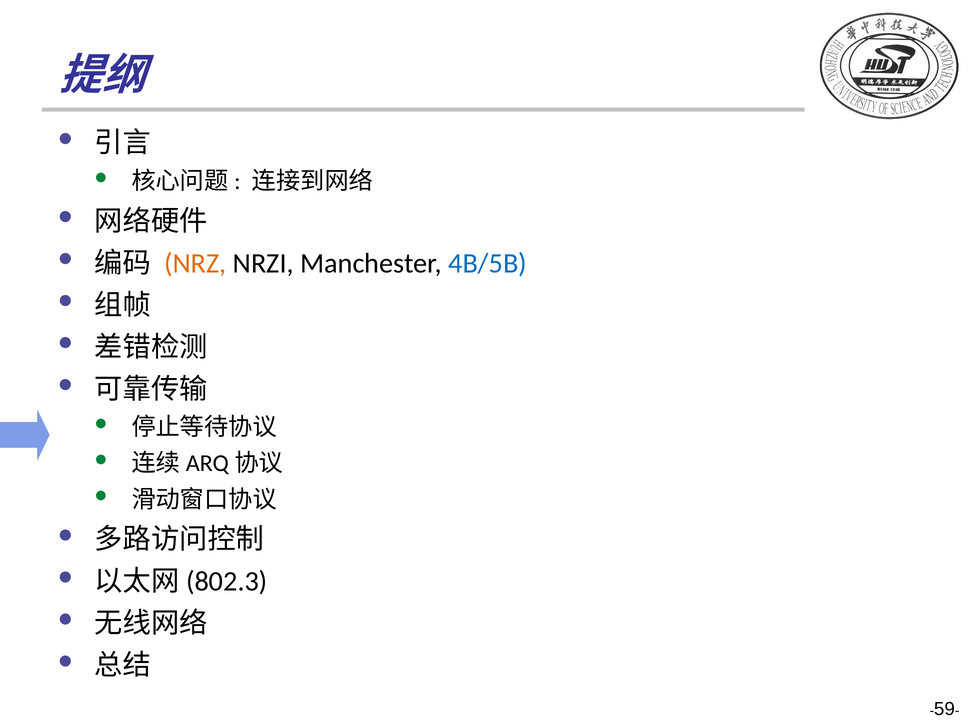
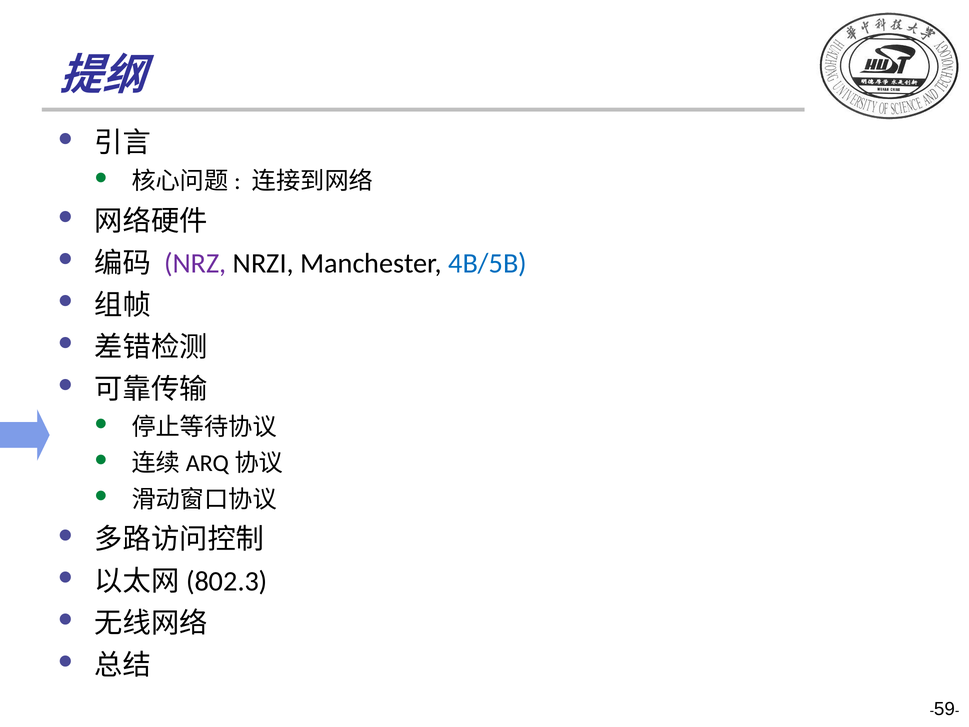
NRZ colour: orange -> purple
